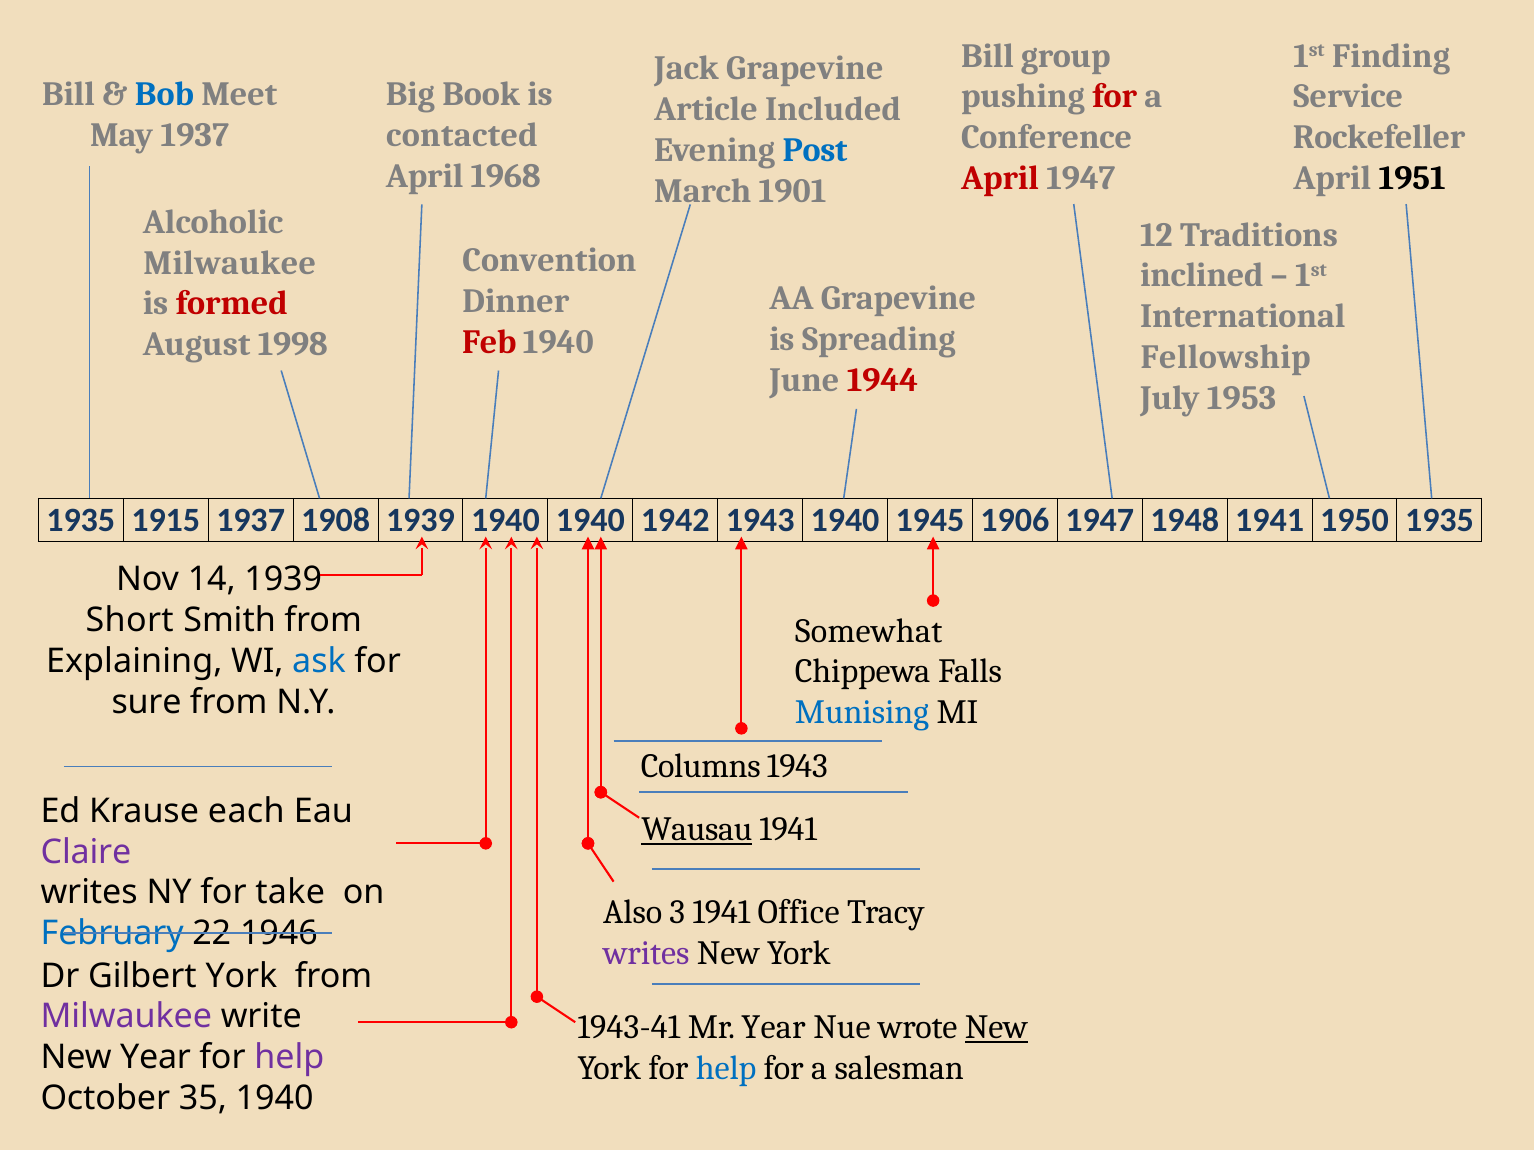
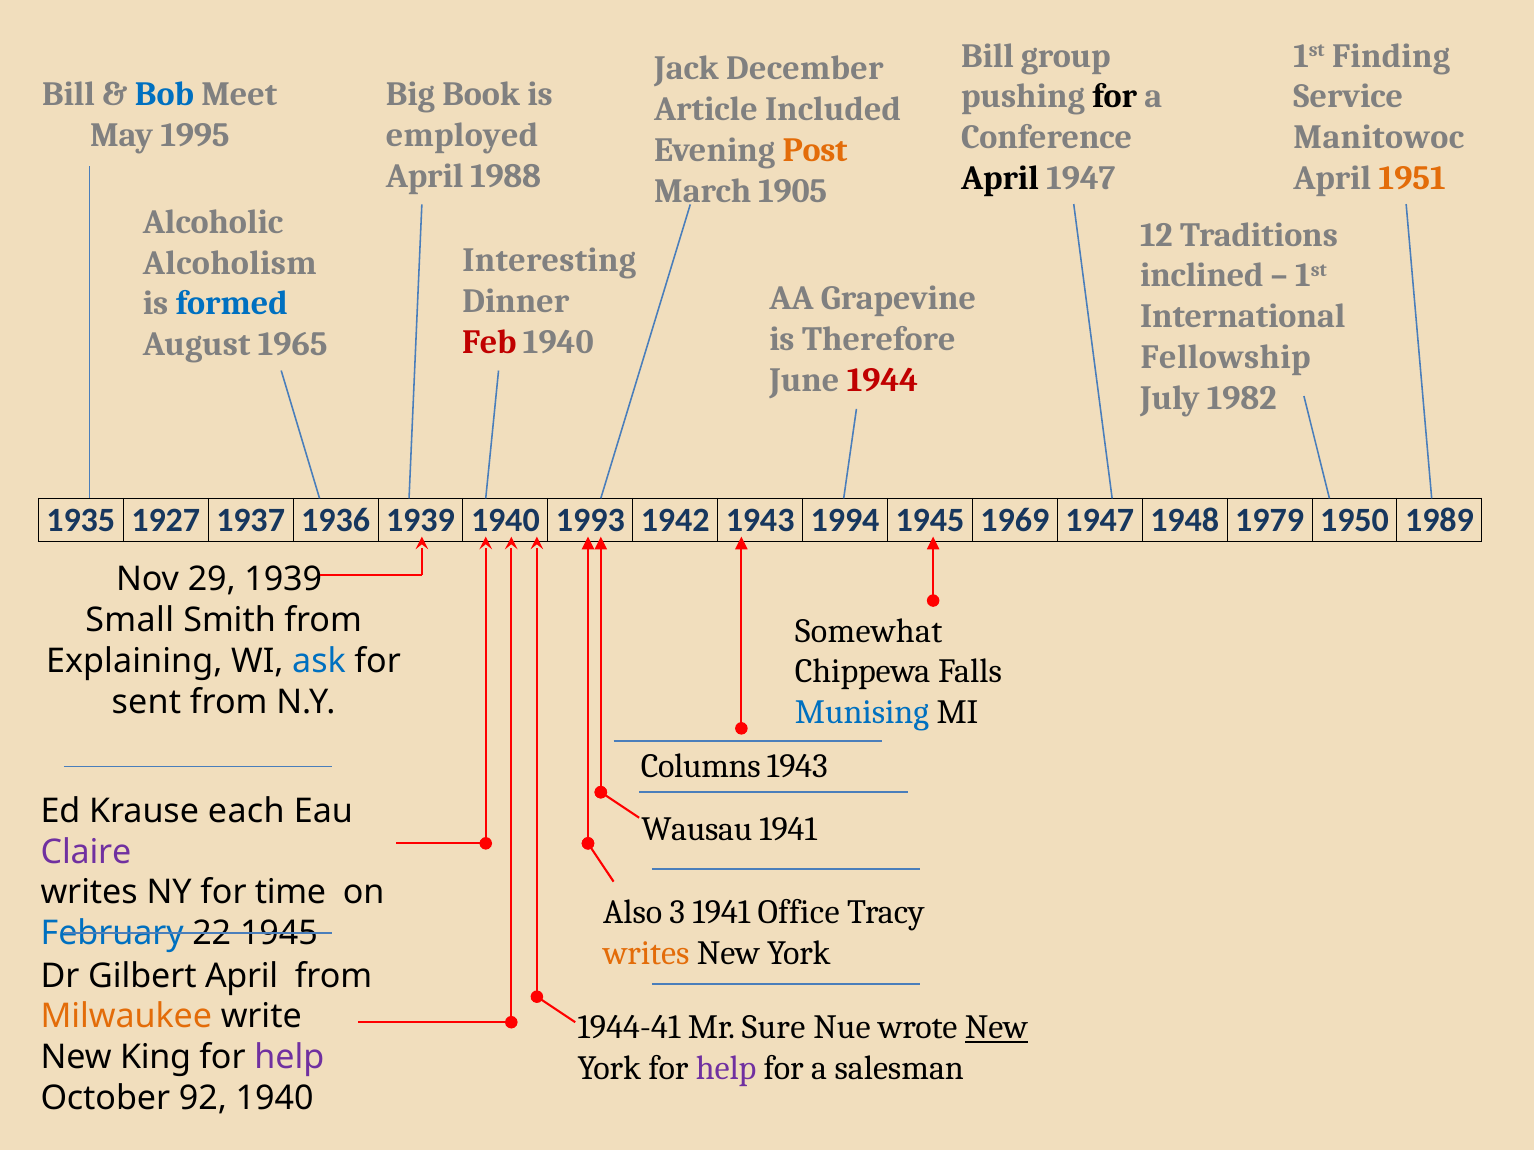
Jack Grapevine: Grapevine -> December
for at (1115, 97) colour: red -> black
May 1937: 1937 -> 1995
contacted: contacted -> employed
Rockefeller: Rockefeller -> Manitowoc
Post colour: blue -> orange
1968: 1968 -> 1988
April at (1000, 179) colour: red -> black
1951 colour: black -> orange
1901: 1901 -> 1905
Convention: Convention -> Interesting
Milwaukee at (230, 263): Milwaukee -> Alcoholism
formed colour: red -> blue
Spreading: Spreading -> Therefore
1998: 1998 -> 1965
1953: 1953 -> 1982
1915: 1915 -> 1927
1908: 1908 -> 1936
1940 1940: 1940 -> 1993
1943 1940: 1940 -> 1994
1906: 1906 -> 1969
1948 1941: 1941 -> 1979
1950 1935: 1935 -> 1989
14: 14 -> 29
Short: Short -> Small
sure: sure -> sent
Wausau underline: present -> none
take: take -> time
22 1946: 1946 -> 1945
writes at (646, 953) colour: purple -> orange
Gilbert York: York -> April
Milwaukee at (126, 1017) colour: purple -> orange
1943-41: 1943-41 -> 1944-41
Mr Year: Year -> Sure
New Year: Year -> King
help at (726, 1068) colour: blue -> purple
35: 35 -> 92
